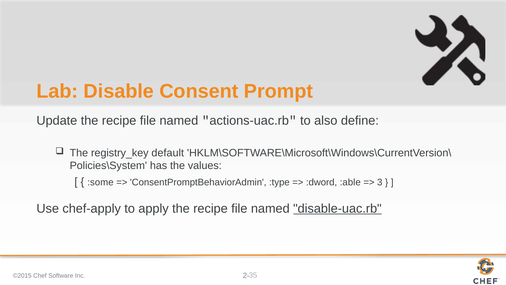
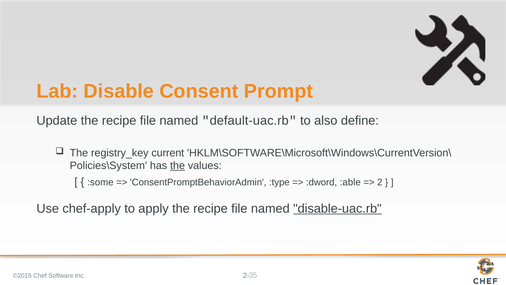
actions-uac.rb: actions-uac.rb -> default-uac.rb
default: default -> current
the at (178, 165) underline: none -> present
3: 3 -> 2
